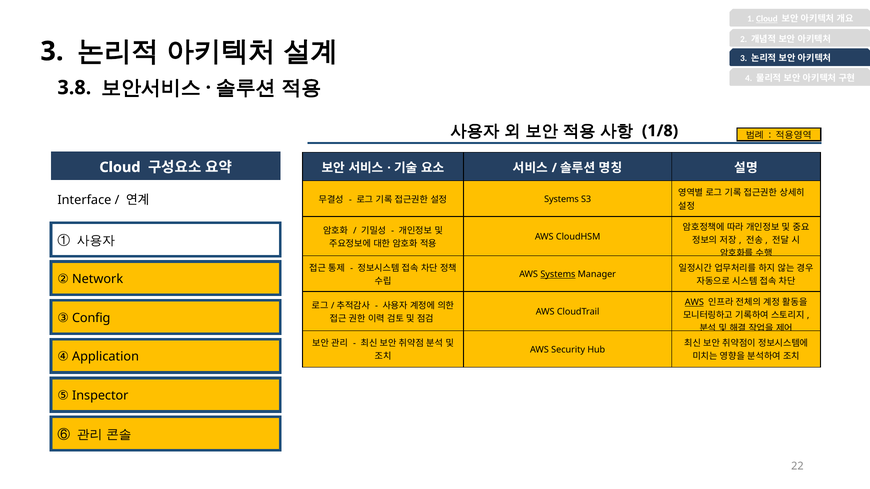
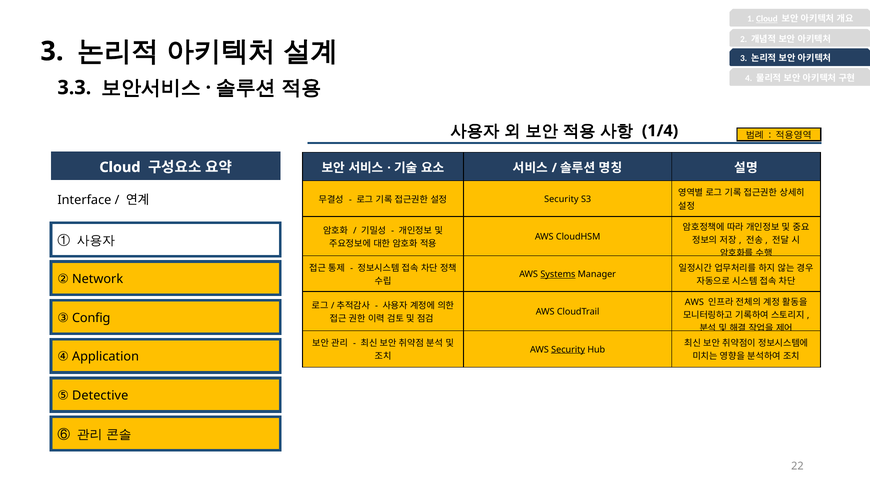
3.8: 3.8 -> 3.3
1/8: 1/8 -> 1/4
Systems at (561, 199): Systems -> Security
AWS at (694, 302) underline: present -> none
Security at (568, 350) underline: none -> present
Inspector: Inspector -> Detective
